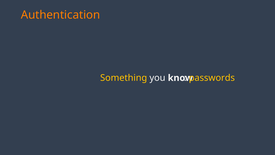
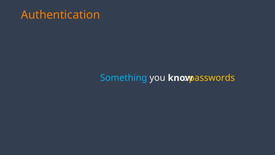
Something colour: yellow -> light blue
